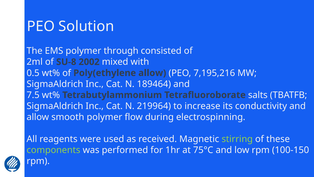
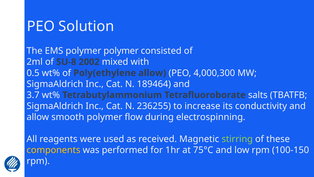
polymer through: through -> polymer
7,195,216: 7,195,216 -> 4,000,300
7.5: 7.5 -> 3.7
219964: 219964 -> 236255
components colour: light green -> yellow
